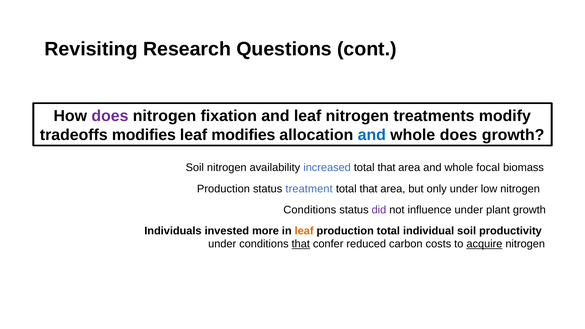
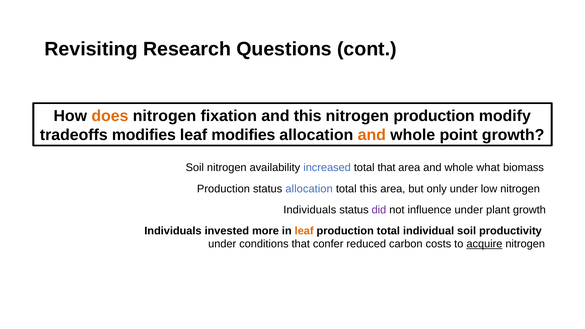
does at (110, 116) colour: purple -> orange
and leaf: leaf -> this
nitrogen treatments: treatments -> production
and at (372, 135) colour: blue -> orange
whole does: does -> point
focal: focal -> what
status treatment: treatment -> allocation
that at (369, 189): that -> this
Conditions at (310, 210): Conditions -> Individuals
that at (301, 244) underline: present -> none
